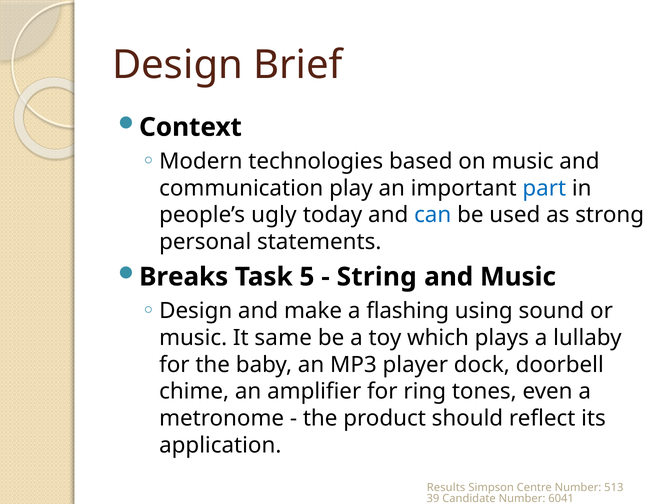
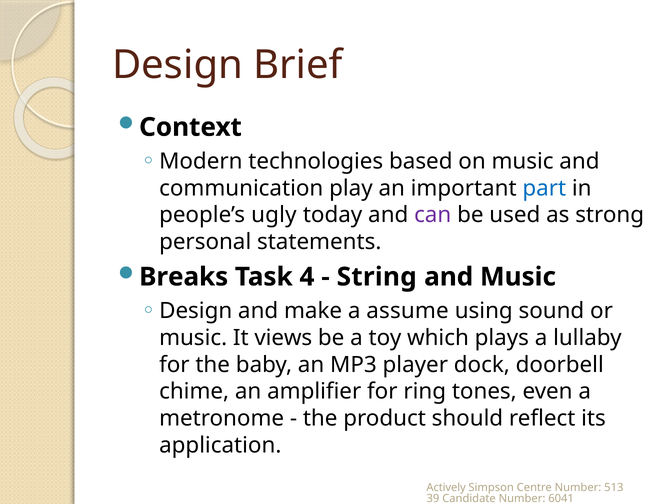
can colour: blue -> purple
5: 5 -> 4
flashing: flashing -> assume
same: same -> views
Results: Results -> Actively
